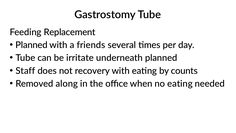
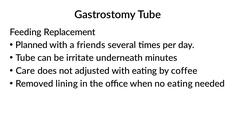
underneath planned: planned -> minutes
Staff: Staff -> Care
recovery: recovery -> adjusted
counts: counts -> coffee
along: along -> lining
